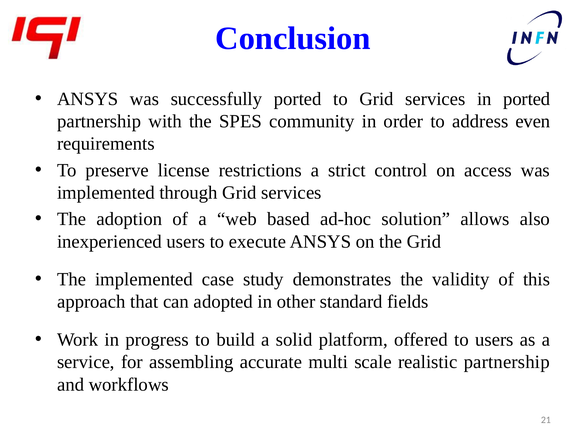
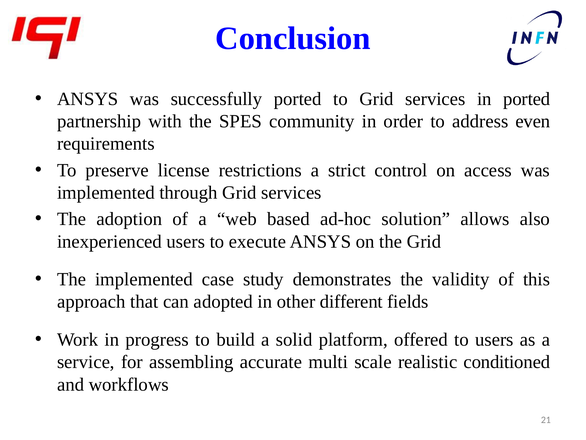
standard: standard -> different
realistic partnership: partnership -> conditioned
